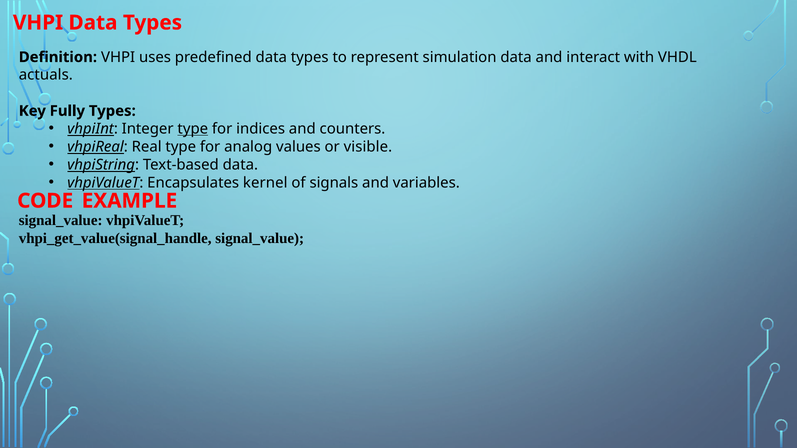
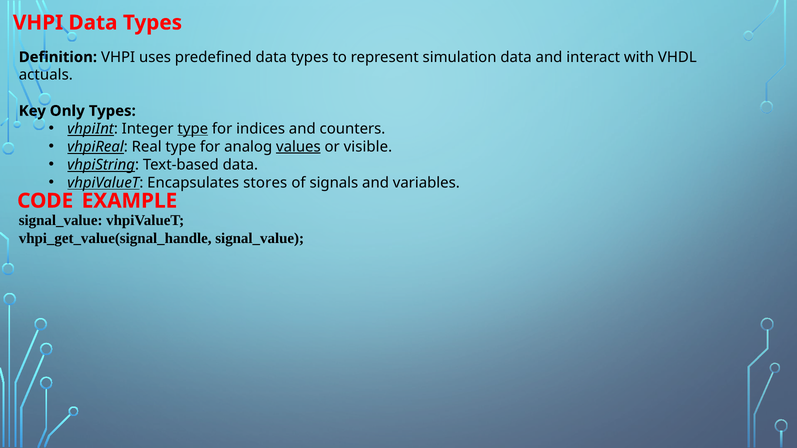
Fully: Fully -> Only
values underline: none -> present
kernel: kernel -> stores
